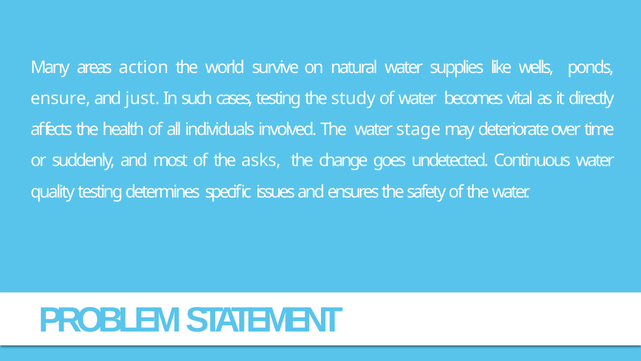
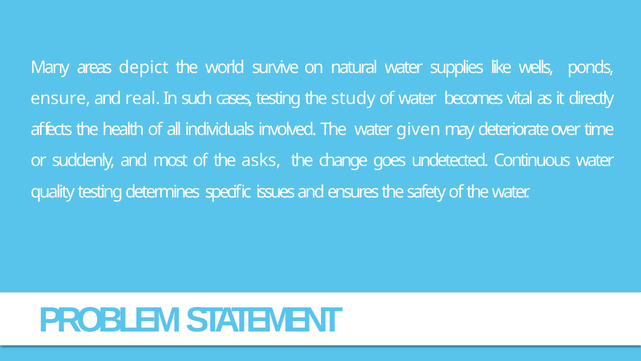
action: action -> depict
just: just -> real
stage: stage -> given
